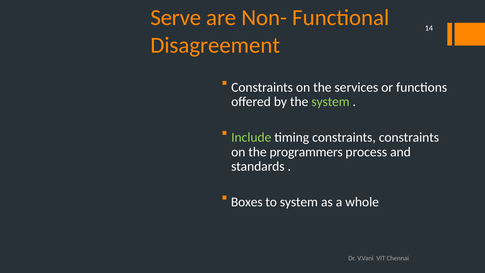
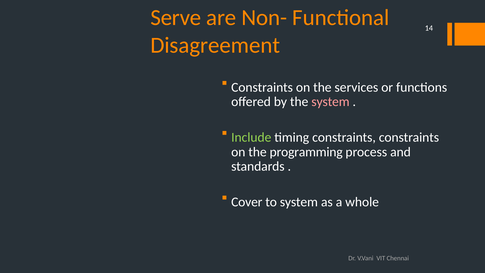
system at (330, 102) colour: light green -> pink
programmers: programmers -> programming
Boxes: Boxes -> Cover
